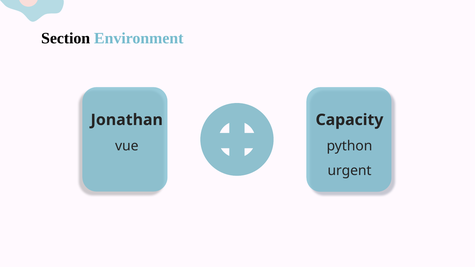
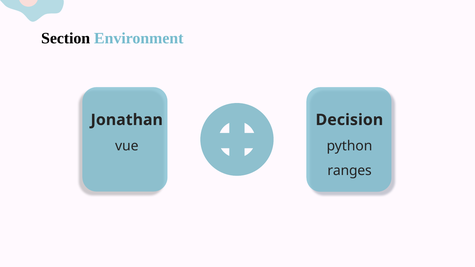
Capacity: Capacity -> Decision
urgent: urgent -> ranges
